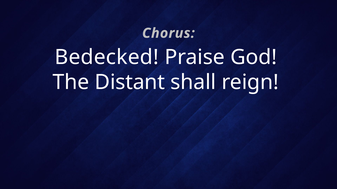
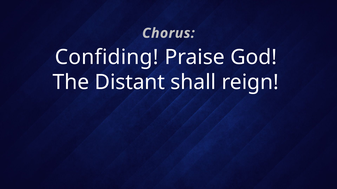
Bedecked: Bedecked -> Confiding
